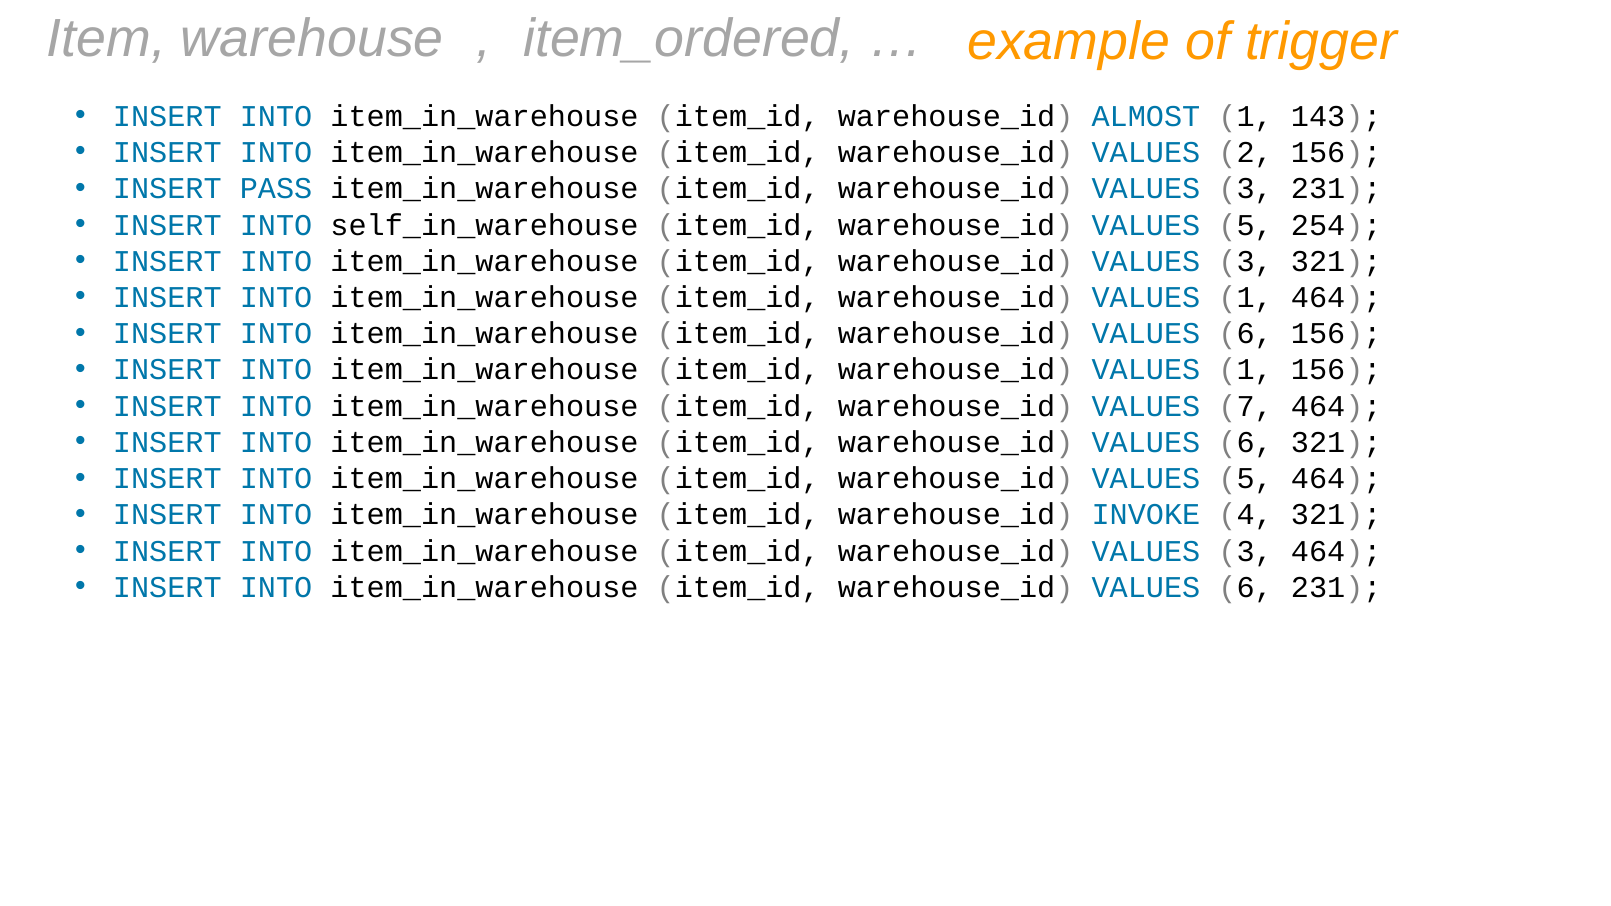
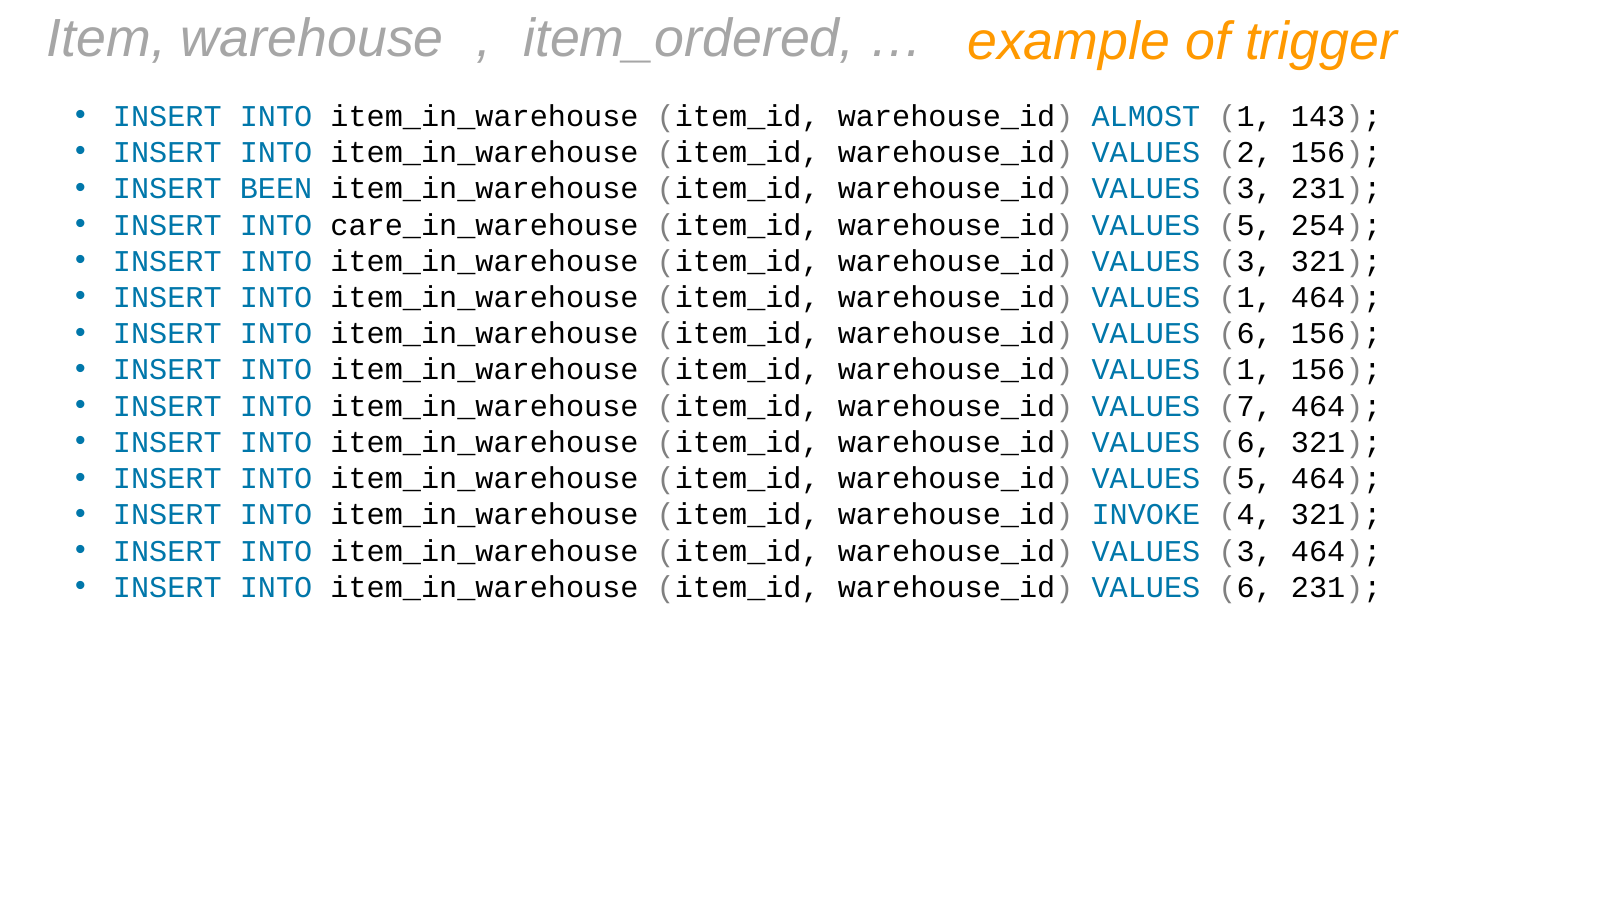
PASS: PASS -> BEEN
self_in_warehouse: self_in_warehouse -> care_in_warehouse
